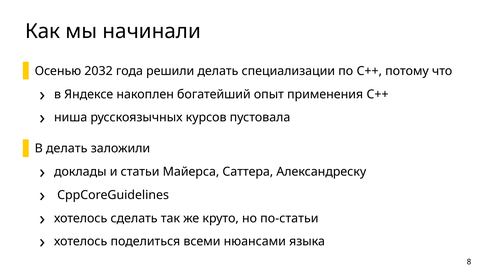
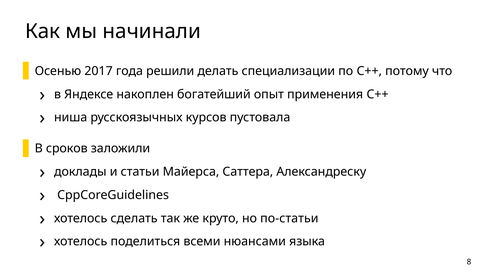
2032: 2032 -> 2017
В делать: делать -> сроков
